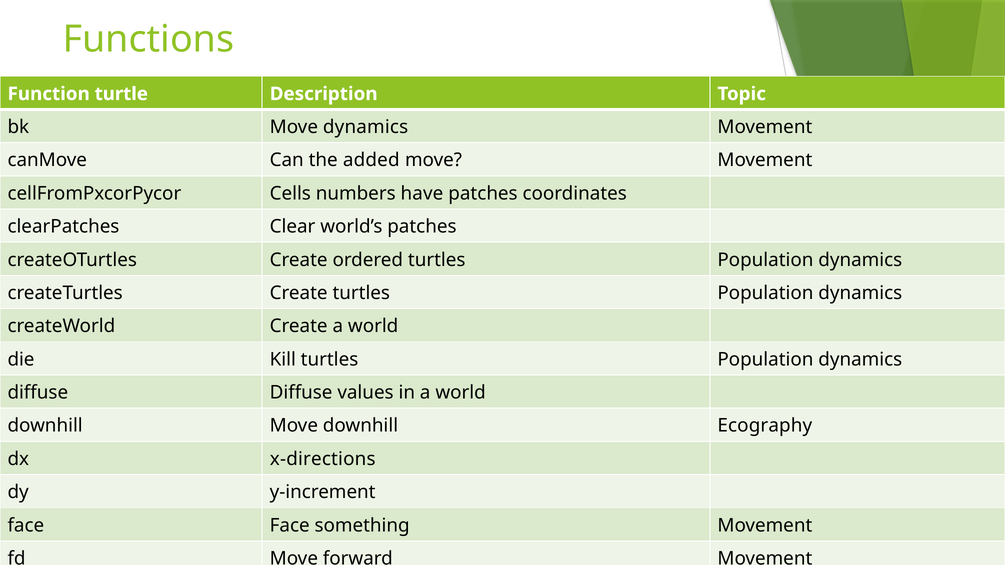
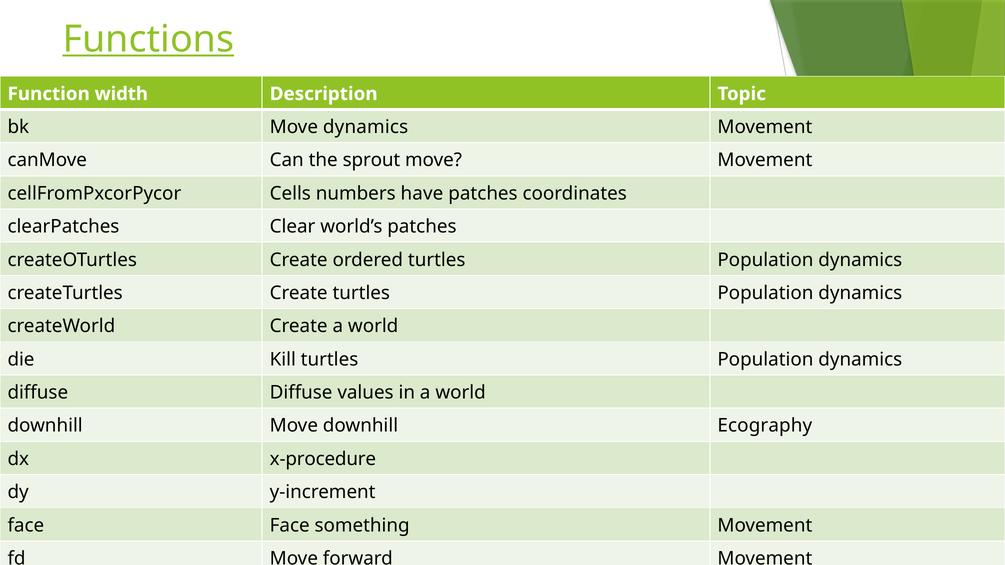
Functions underline: none -> present
turtle: turtle -> width
added: added -> sprout
x-directions: x-directions -> x-procedure
